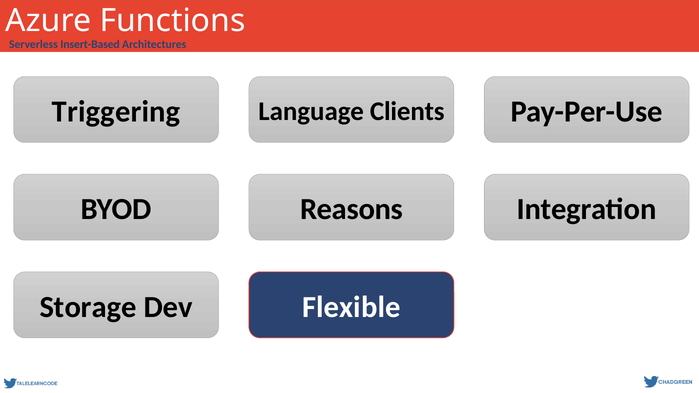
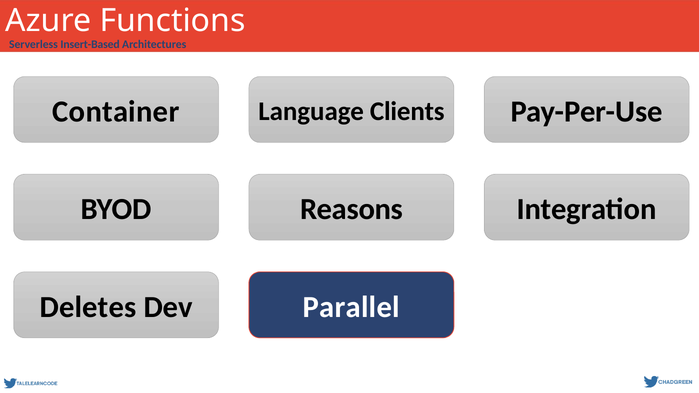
Triggering: Triggering -> Container
Storage: Storage -> Deletes
Flexible: Flexible -> Parallel
